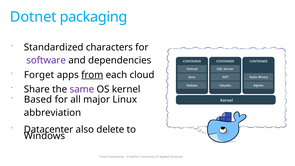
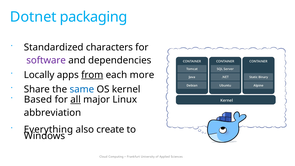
Forget: Forget -> Locally
each cloud: cloud -> more
same colour: purple -> blue
all underline: none -> present
Datacenter: Datacenter -> Everything
delete: delete -> create
